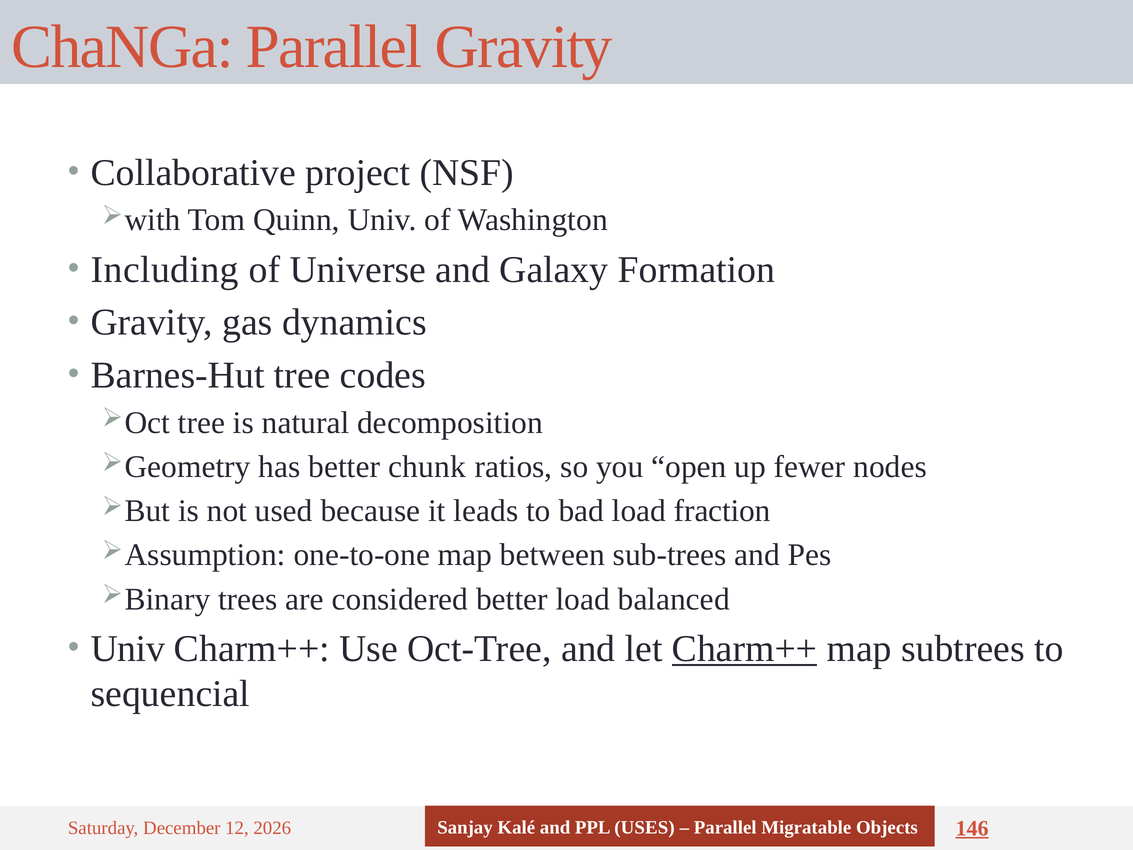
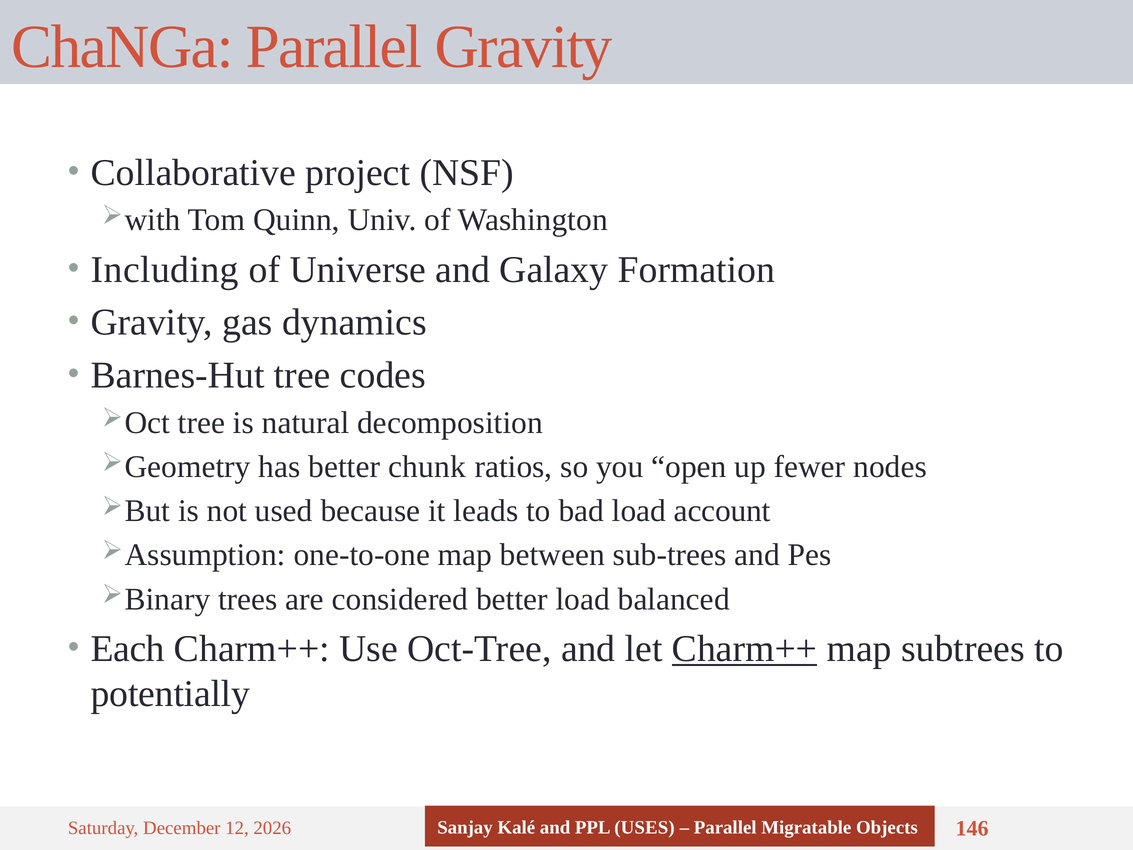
fraction: fraction -> account
Univ at (128, 648): Univ -> Each
sequencial: sequencial -> potentially
146 underline: present -> none
